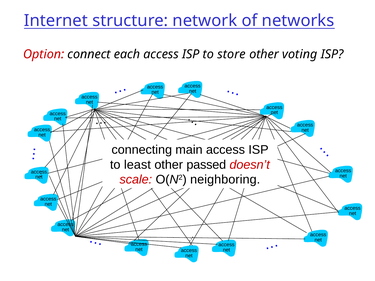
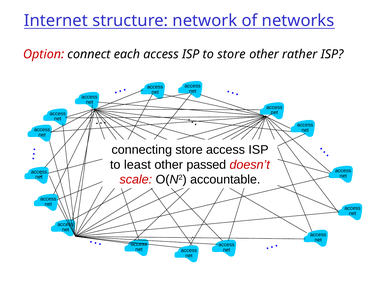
voting: voting -> rather
connecting main: main -> store
neighboring: neighboring -> accountable
